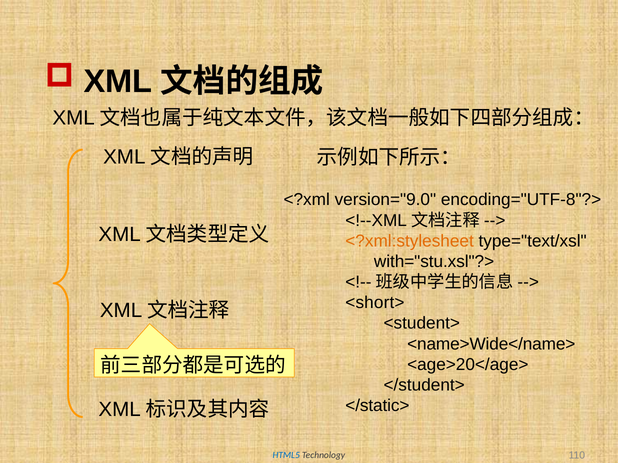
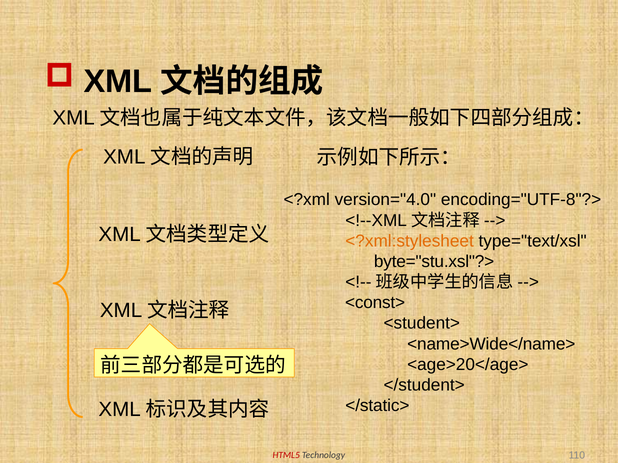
version="9.0: version="9.0 -> version="4.0
with="stu.xsl"?>: with="stu.xsl"?> -> byte="stu.xsl"?>
<short>: <short> -> <const>
HTML5 colour: blue -> red
